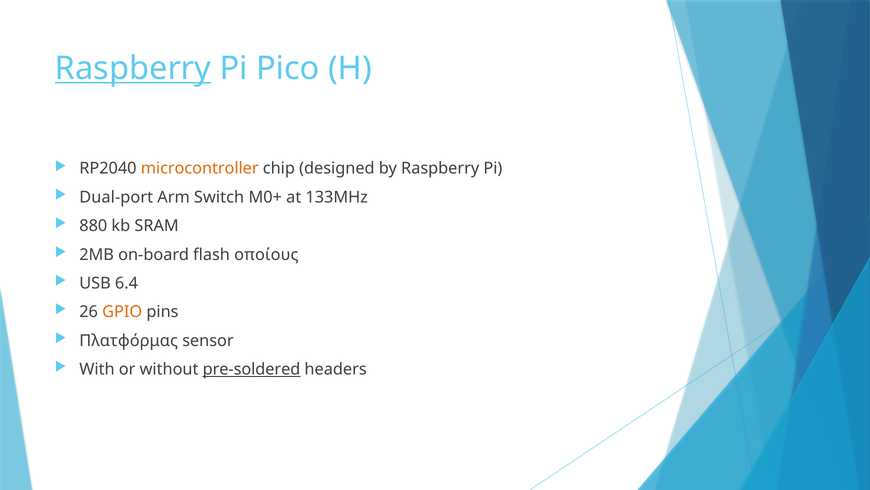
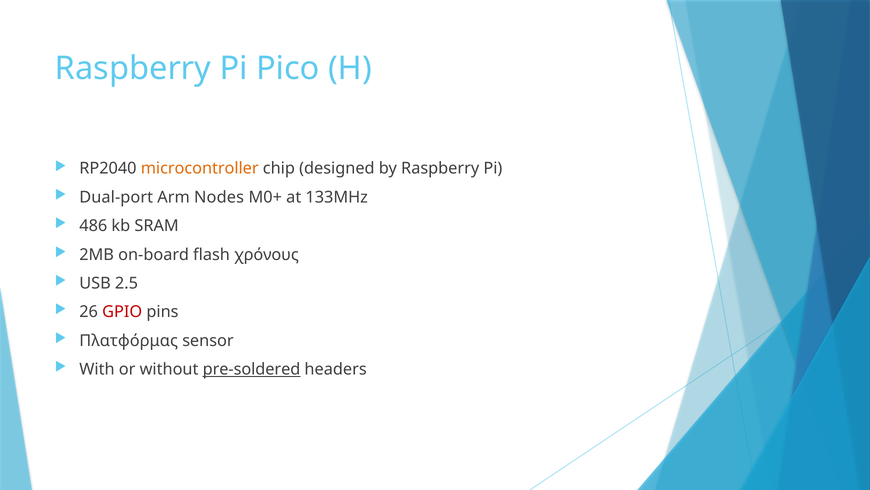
Raspberry at (133, 69) underline: present -> none
Switch: Switch -> Nodes
880: 880 -> 486
οποίους: οποίους -> χρόνους
6.4: 6.4 -> 2.5
GPIO colour: orange -> red
